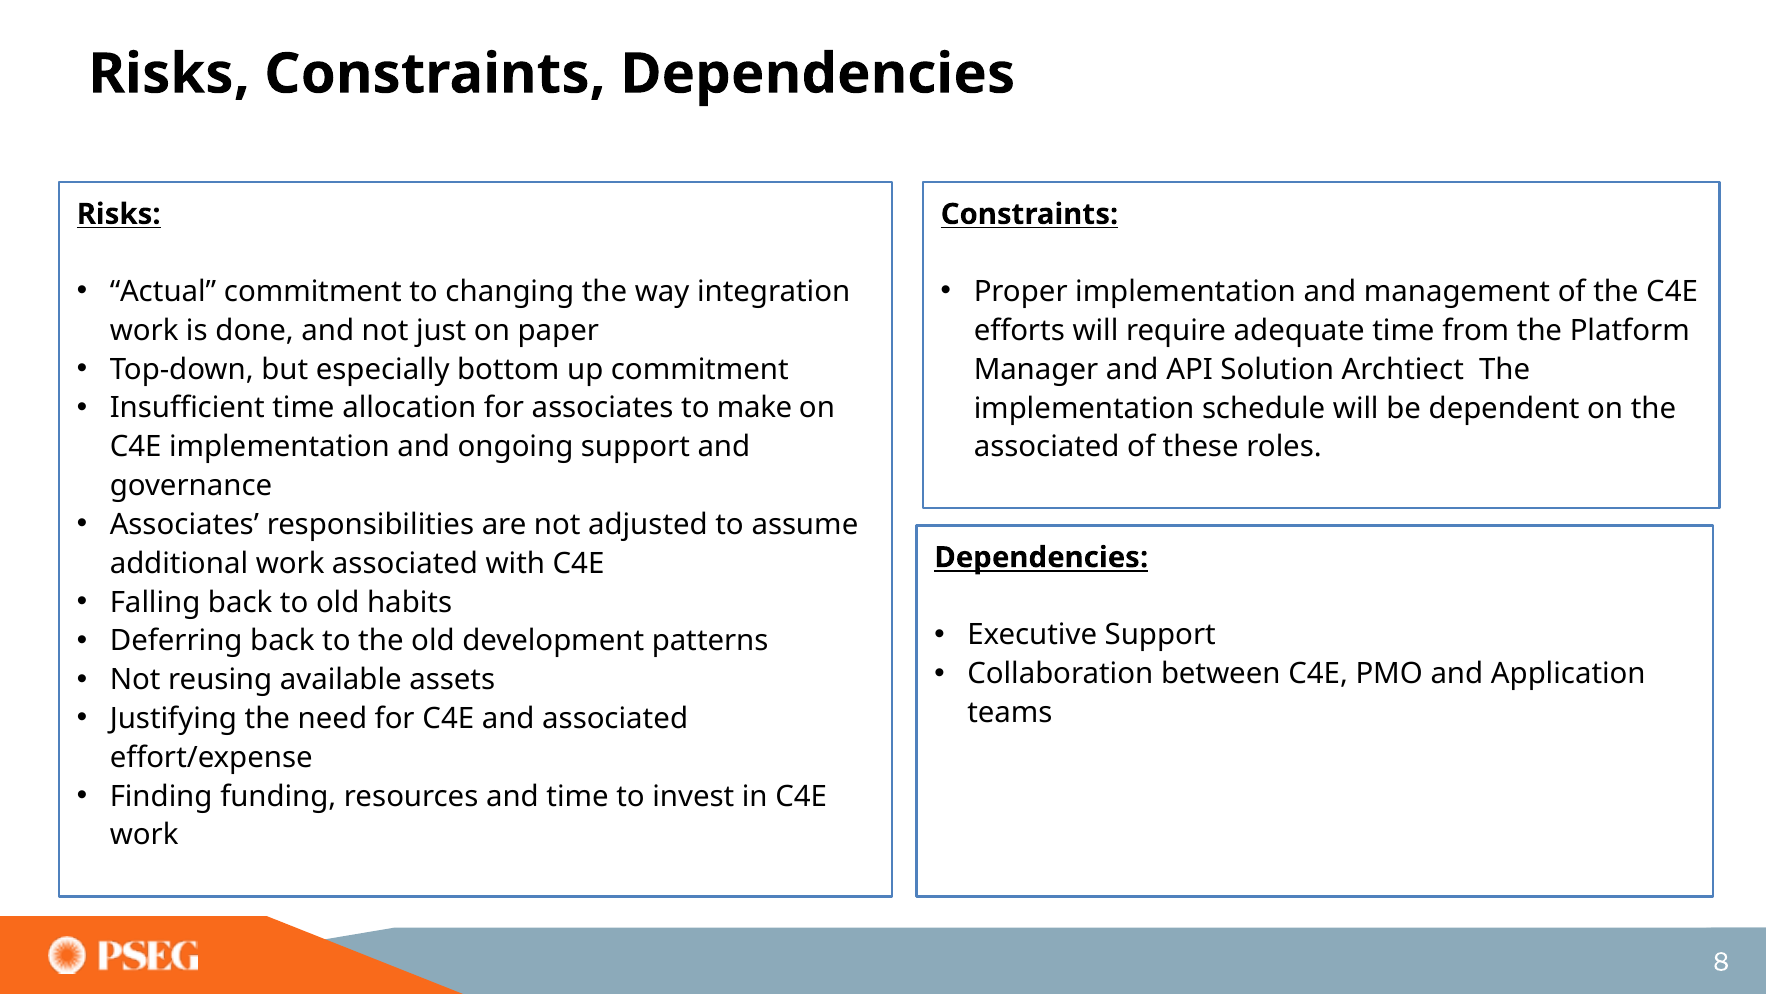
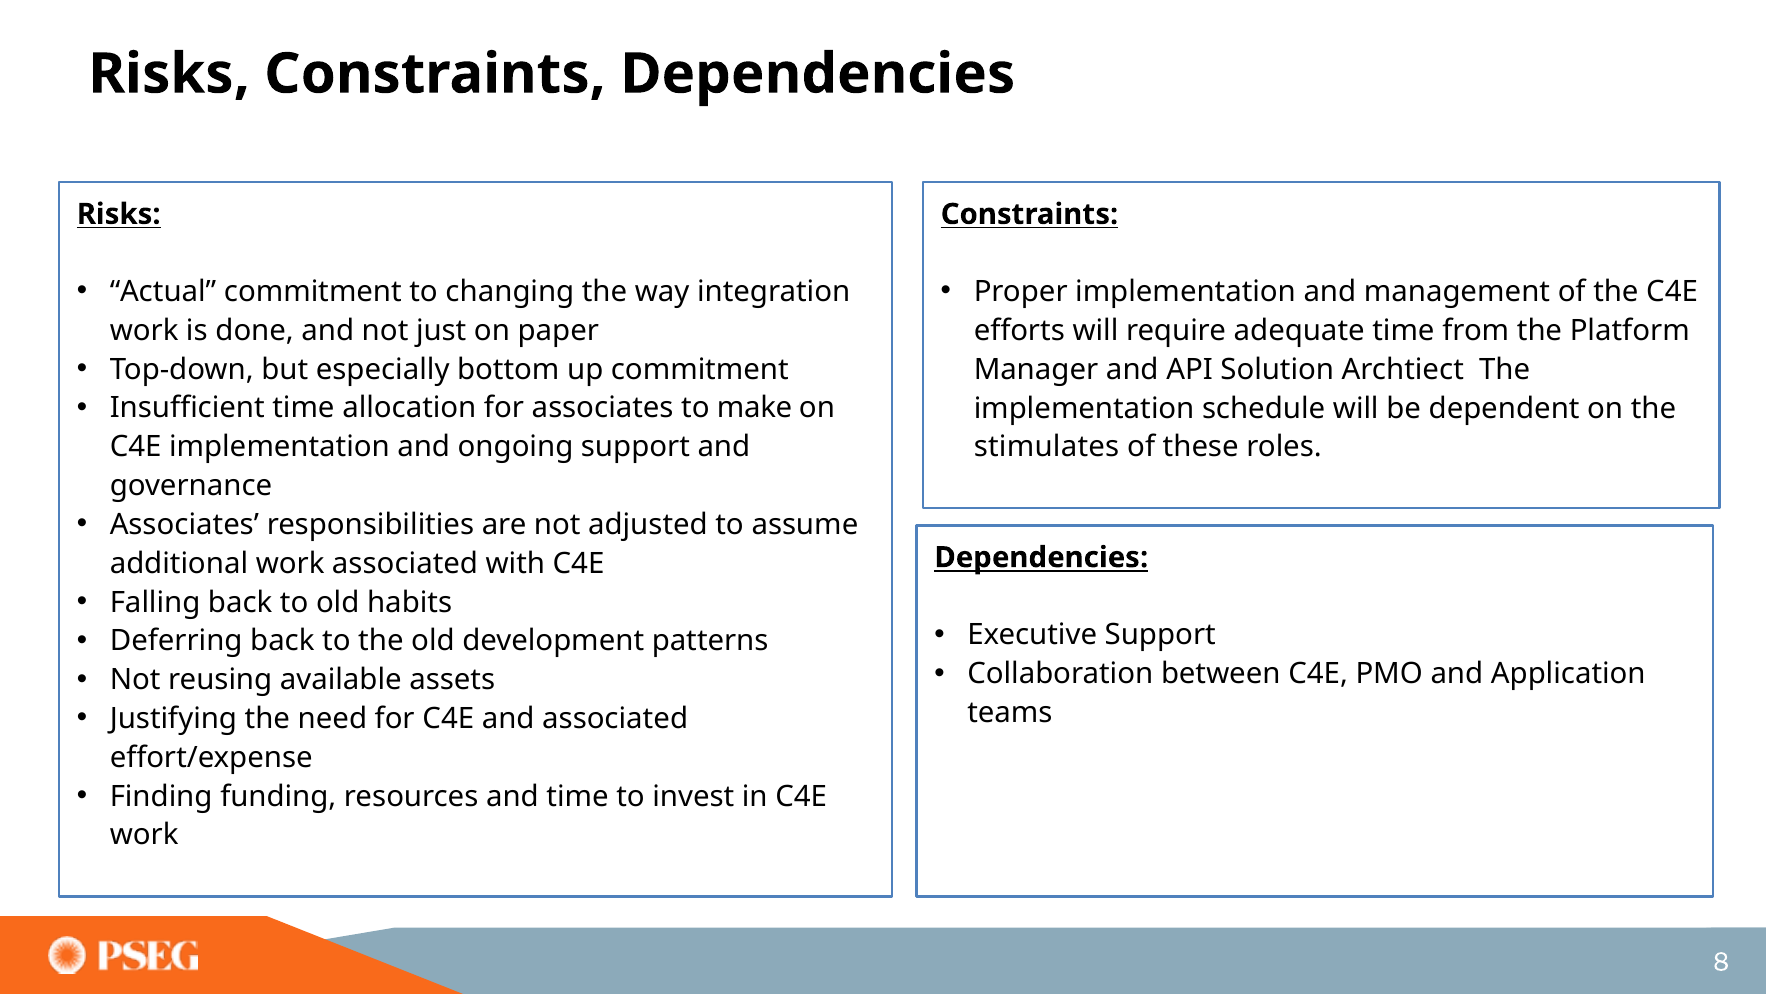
associated at (1047, 447): associated -> stimulates
